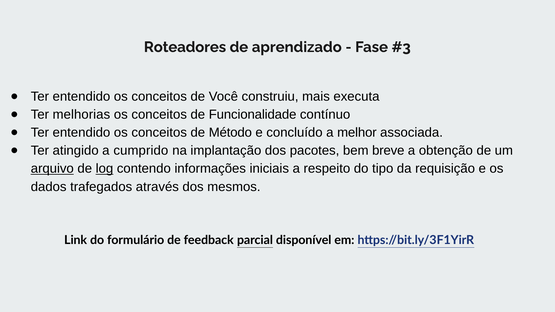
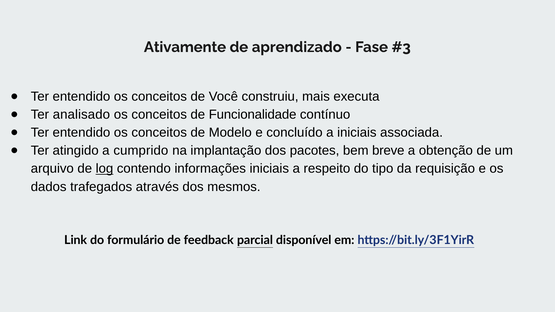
Roteadores: Roteadores -> Ativamente
melhorias: melhorias -> analisado
Método: Método -> Modelo
a melhor: melhor -> iniciais
arquivo underline: present -> none
